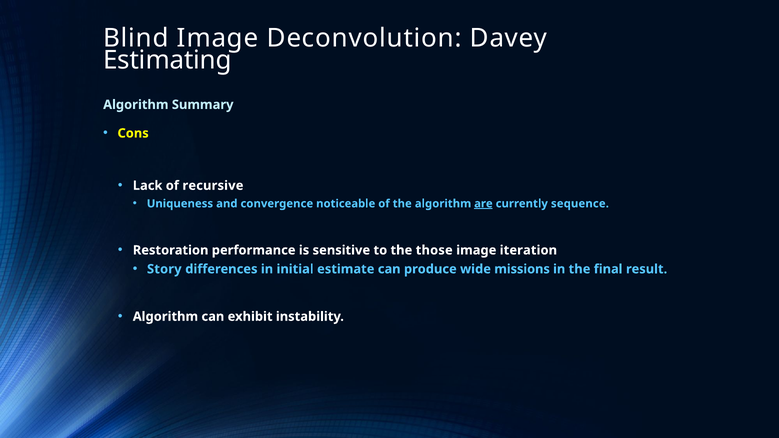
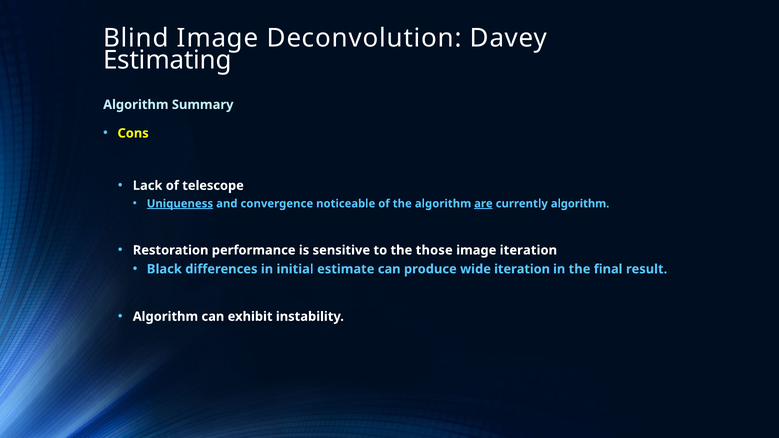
recursive: recursive -> telescope
Uniqueness underline: none -> present
currently sequence: sequence -> algorithm
Story: Story -> Black
wide missions: missions -> iteration
